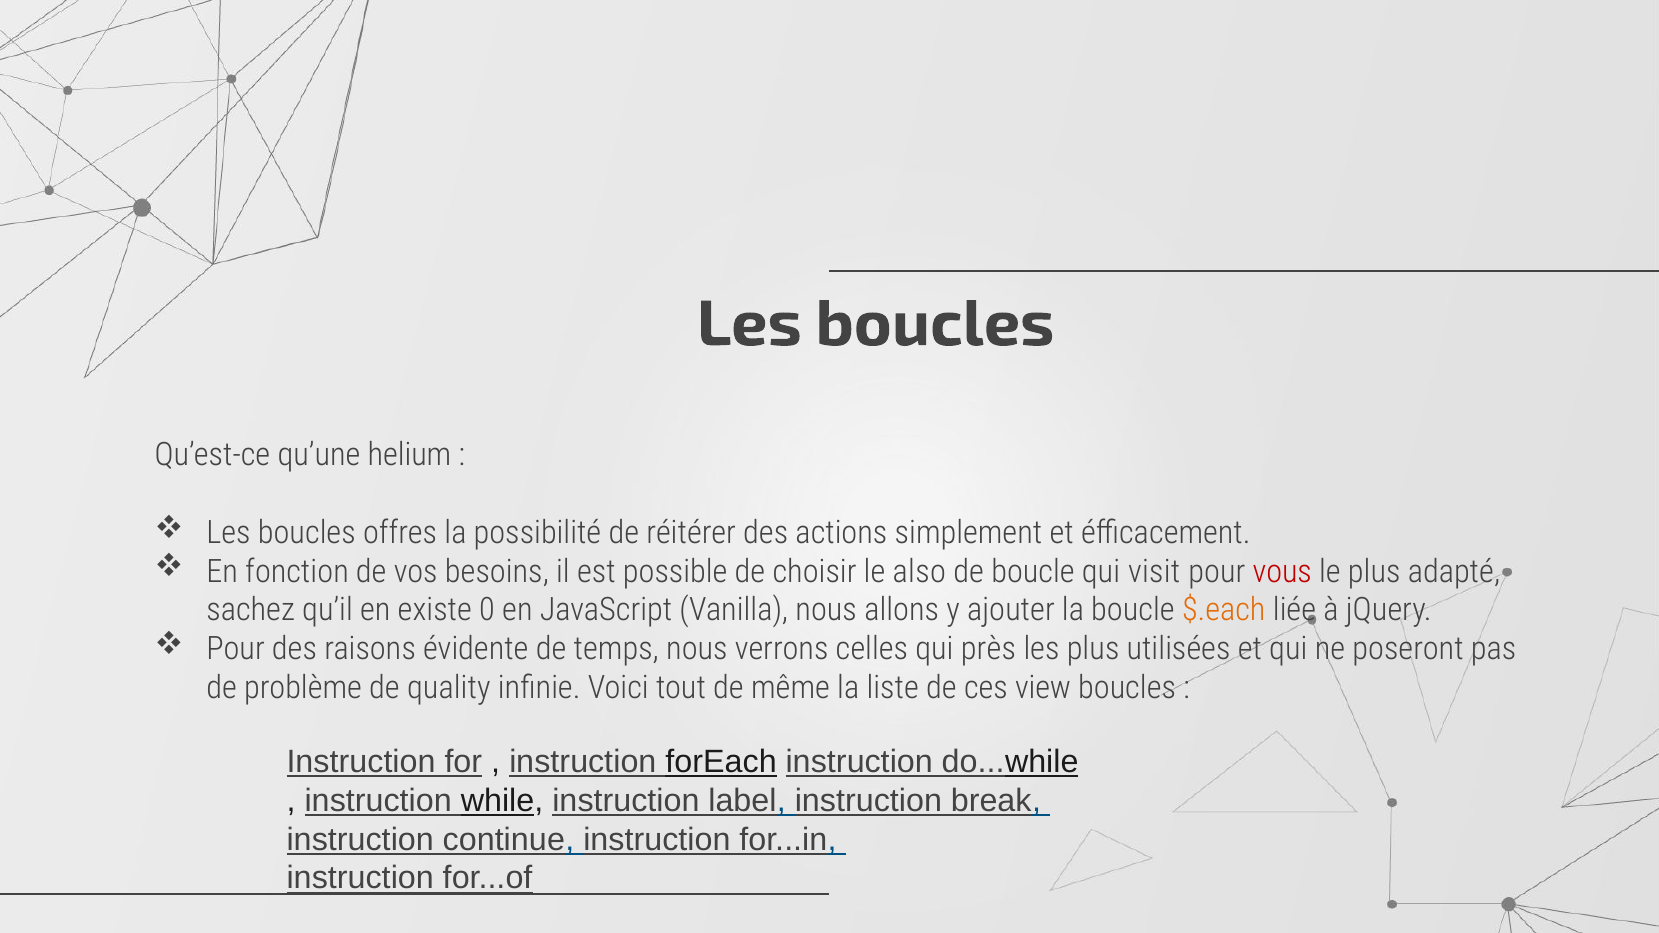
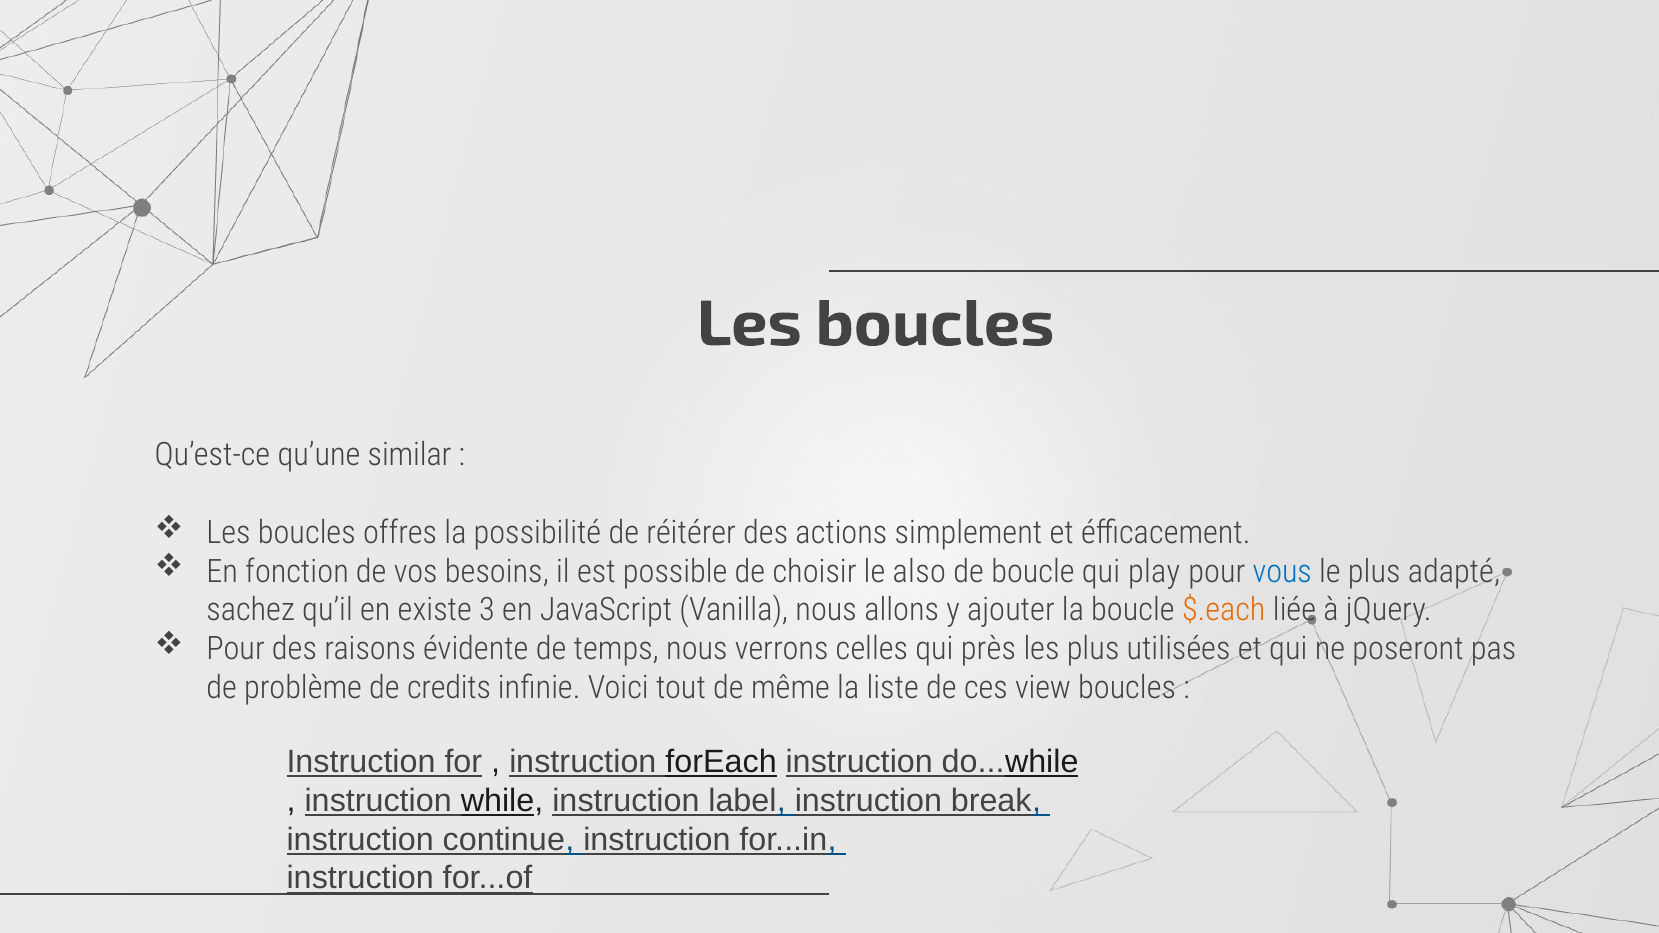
helium: helium -> similar
visit: visit -> play
vous colour: red -> blue
0: 0 -> 3
quality: quality -> credits
